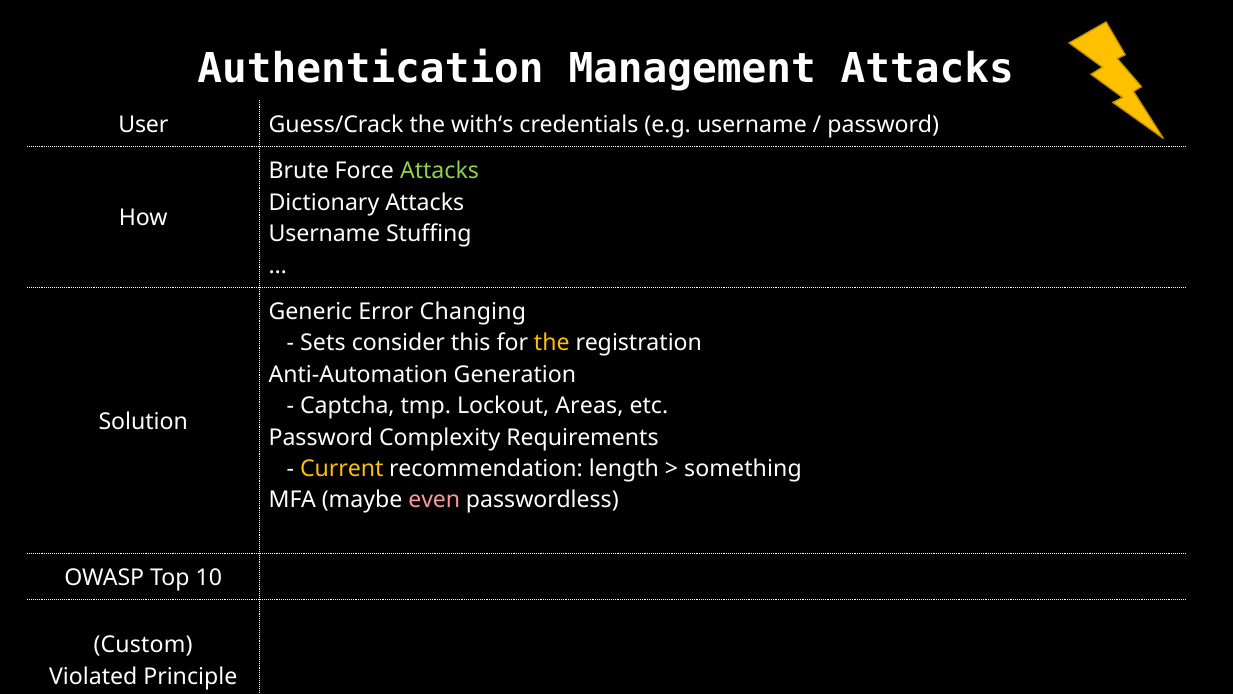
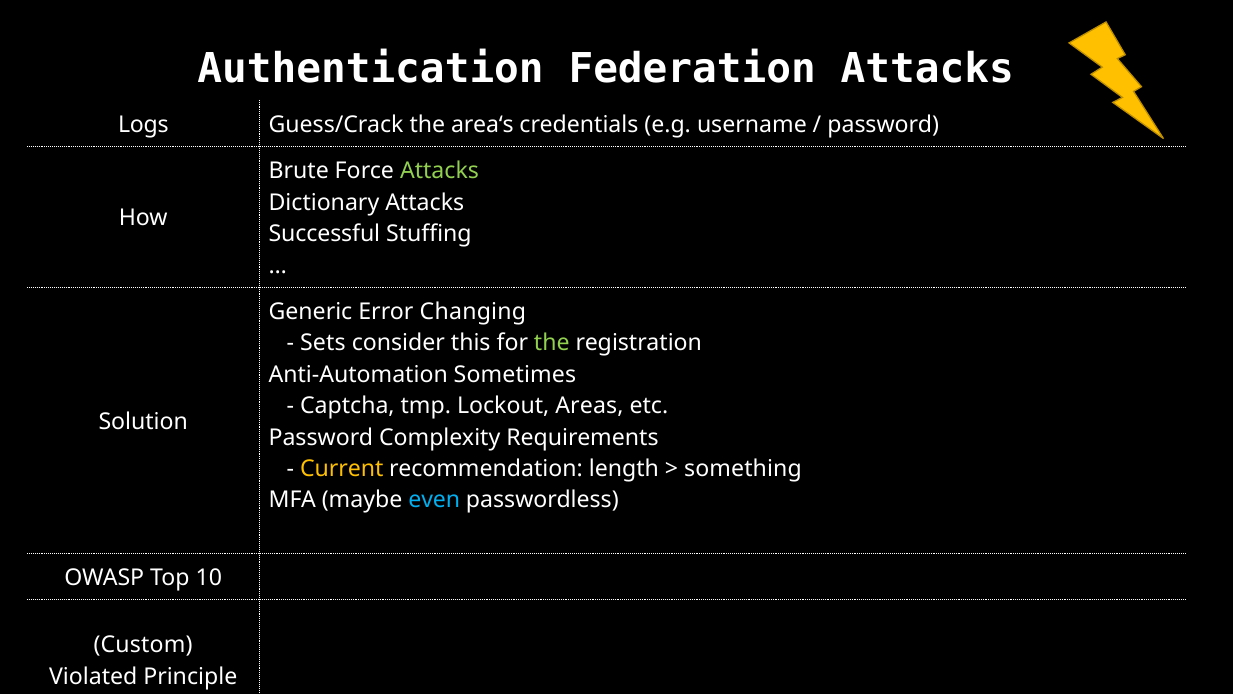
Management: Management -> Federation
User: User -> Logs
with‘s: with‘s -> area‘s
Username at (324, 234): Username -> Successful
the at (552, 343) colour: yellow -> light green
Generation: Generation -> Sometimes
even colour: pink -> light blue
